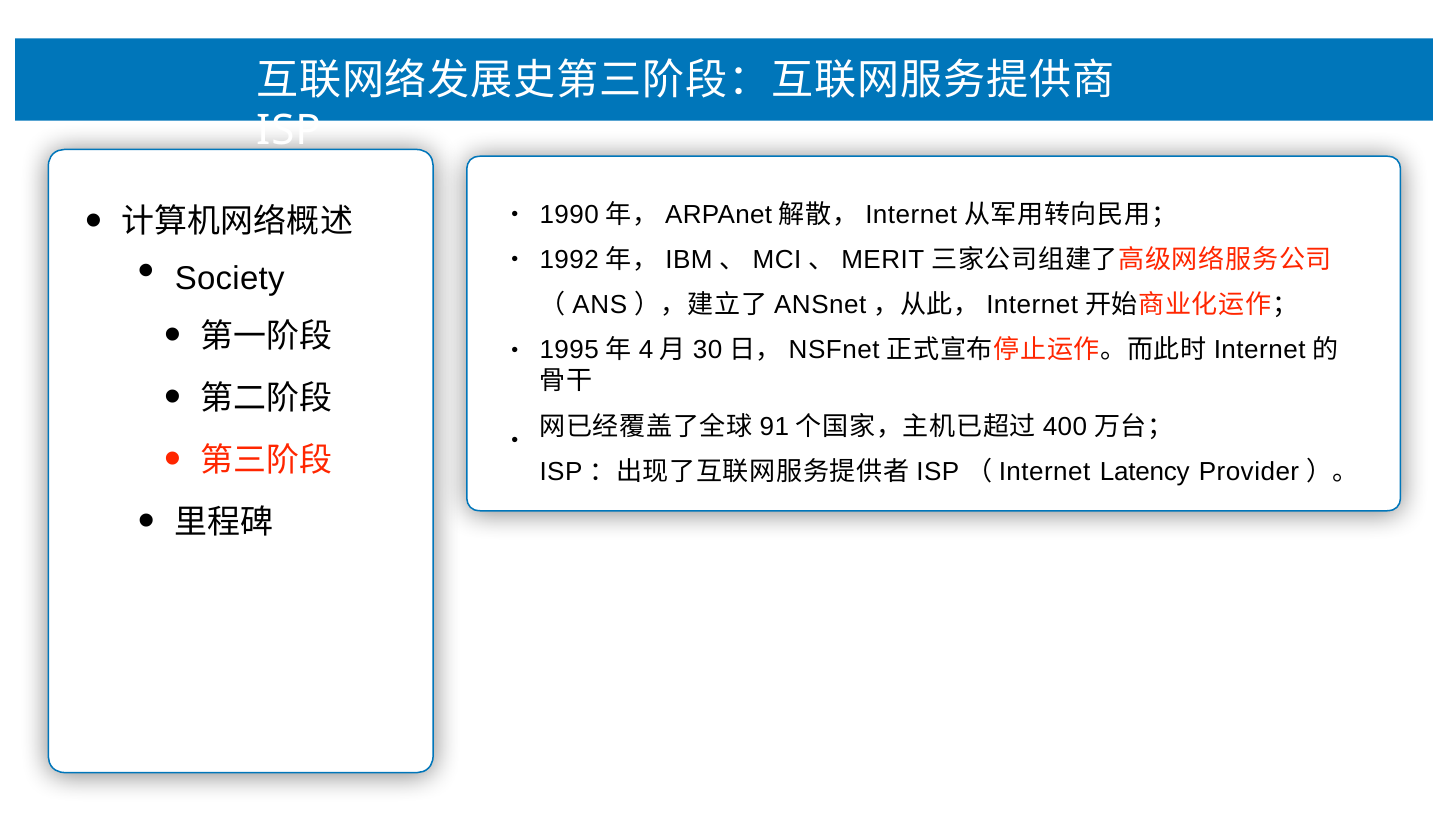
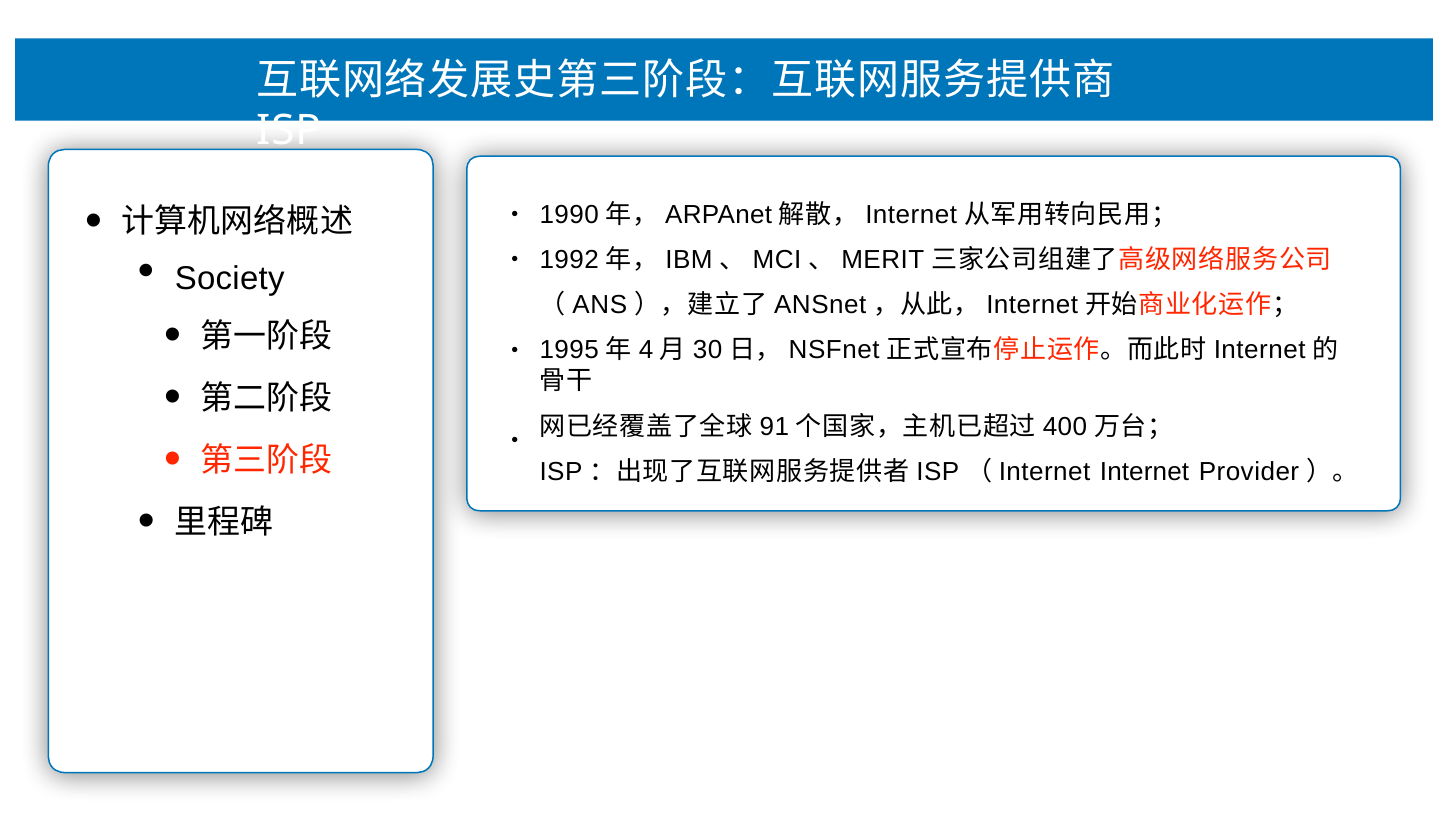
Internet Latency: Latency -> Internet
